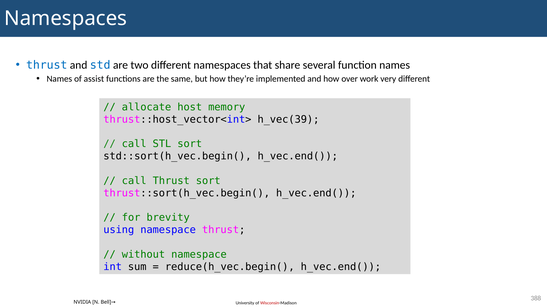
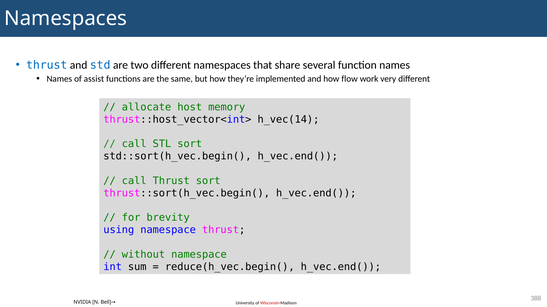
over: over -> flow
h_vec(39: h_vec(39 -> h_vec(14
